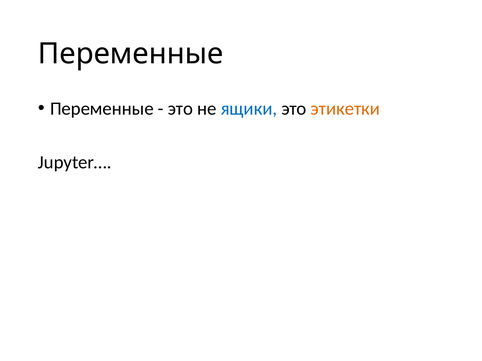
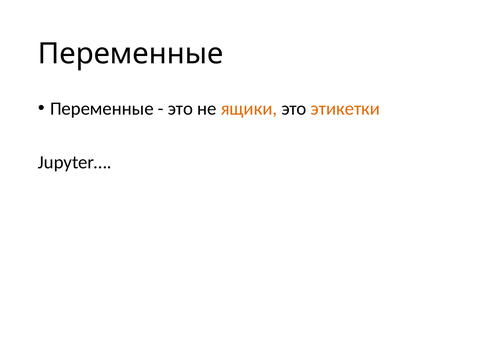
ящики colour: blue -> orange
